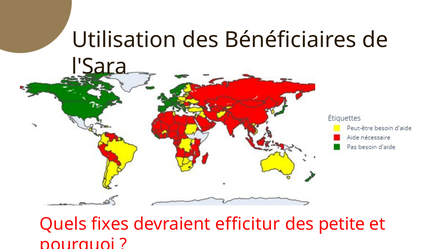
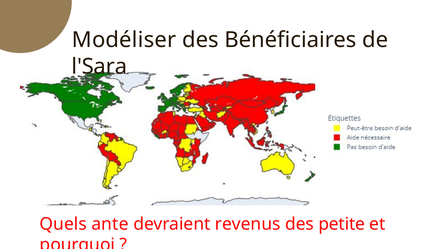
Utilisation: Utilisation -> Modéliser
fixes: fixes -> ante
efficitur: efficitur -> revenus
